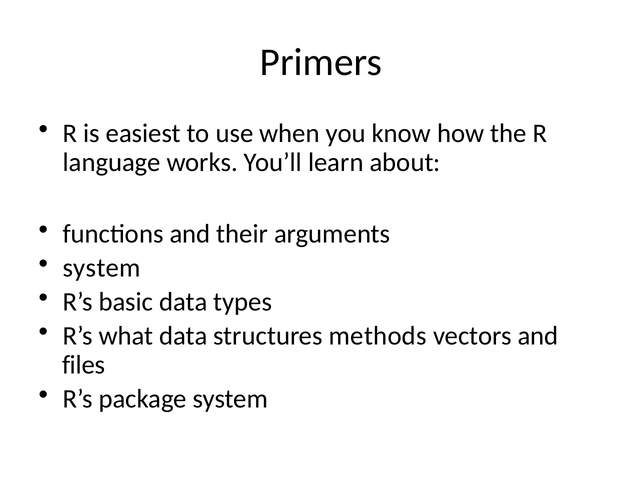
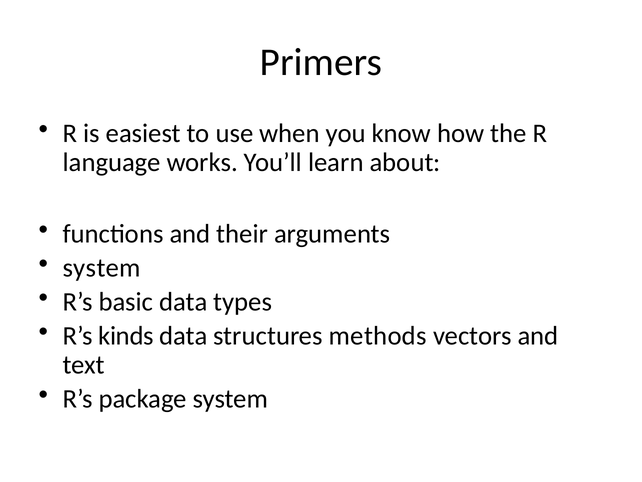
what: what -> kinds
files: files -> text
